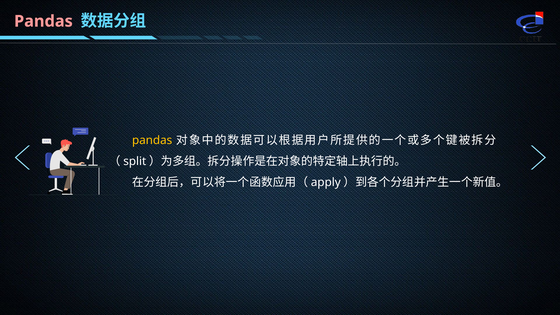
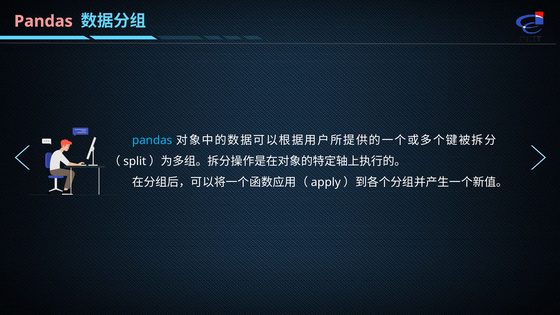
pandas at (152, 140) colour: yellow -> light blue
